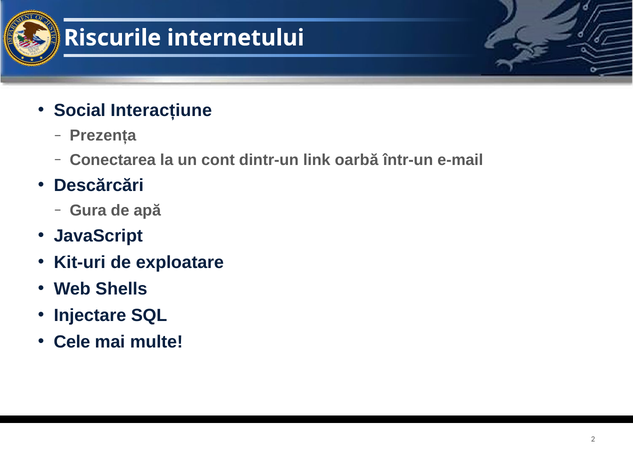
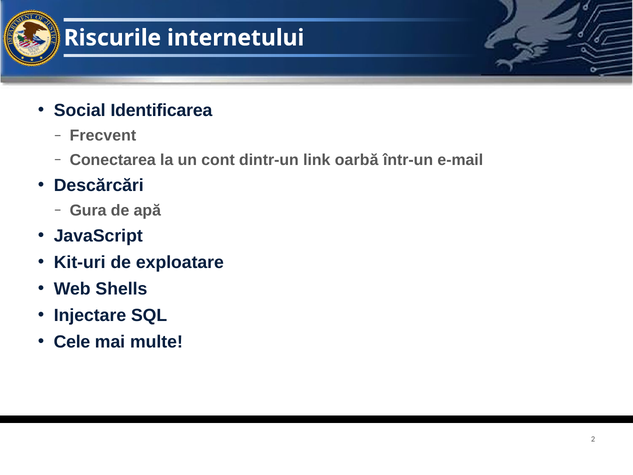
Interacțiune: Interacțiune -> Identificarea
Prezența: Prezența -> Frecvent
